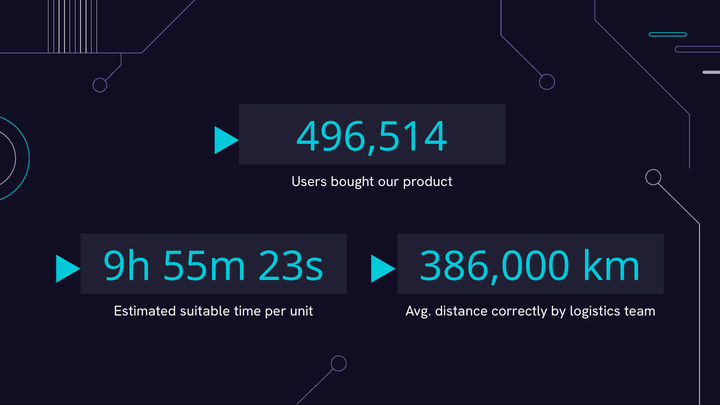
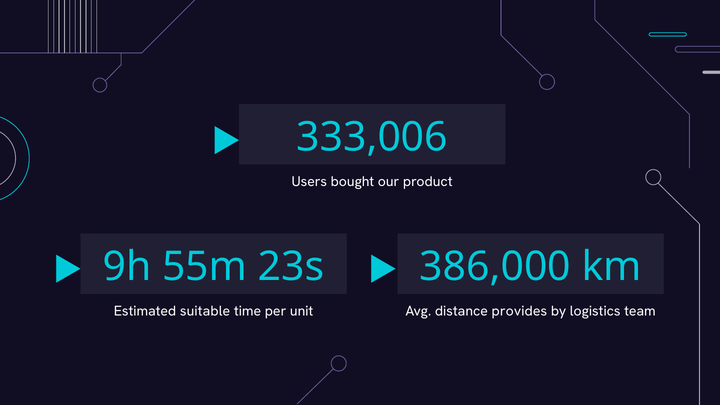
496,514: 496,514 -> 333,006
correctly: correctly -> provides
